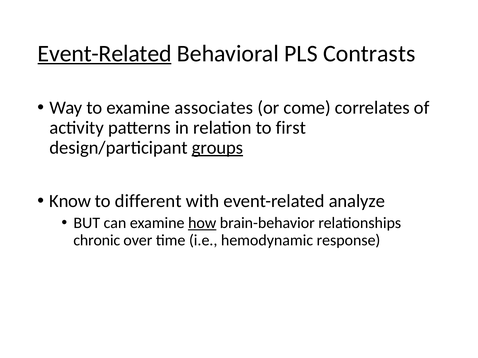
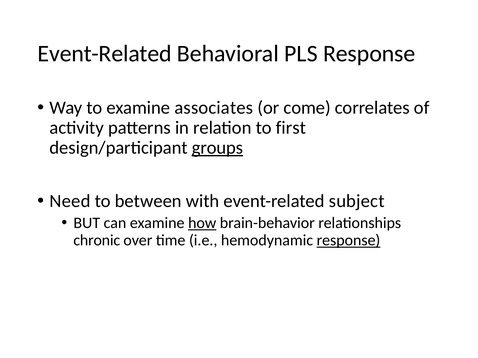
Event-Related at (105, 54) underline: present -> none
PLS Contrasts: Contrasts -> Response
Know: Know -> Need
different: different -> between
analyze: analyze -> subject
response at (348, 241) underline: none -> present
